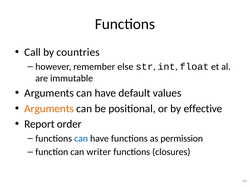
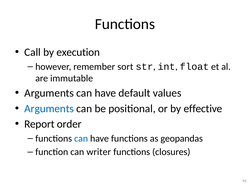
countries: countries -> execution
else: else -> sort
Arguments at (49, 109) colour: orange -> blue
permission: permission -> geopandas
